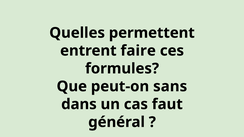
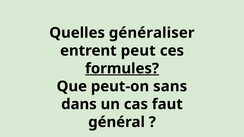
permettent: permettent -> généraliser
faire: faire -> peut
formules underline: none -> present
